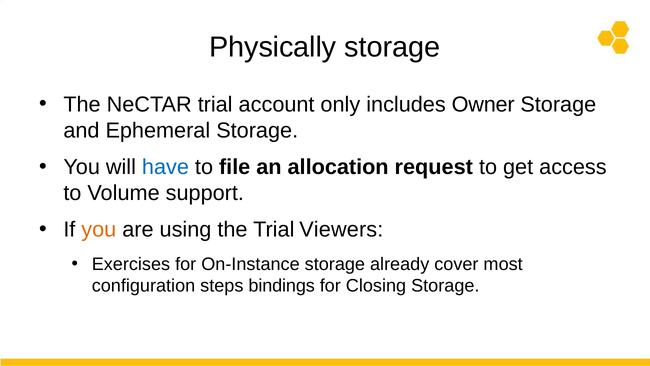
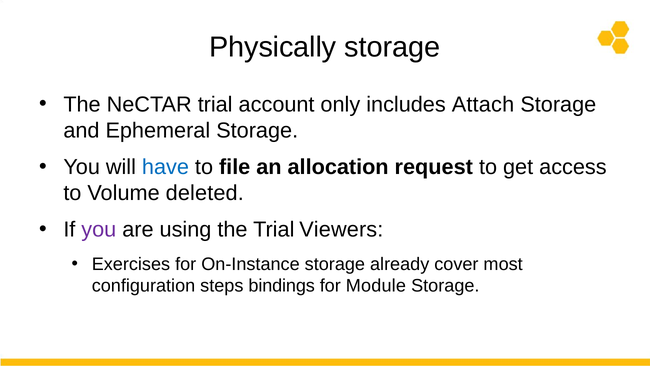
Owner: Owner -> Attach
support: support -> deleted
you at (99, 230) colour: orange -> purple
Closing: Closing -> Module
